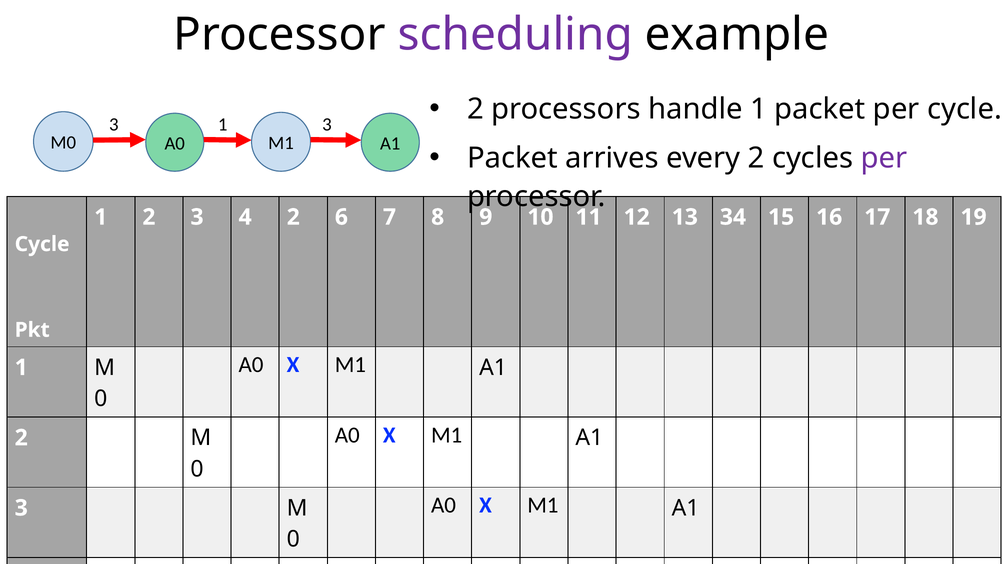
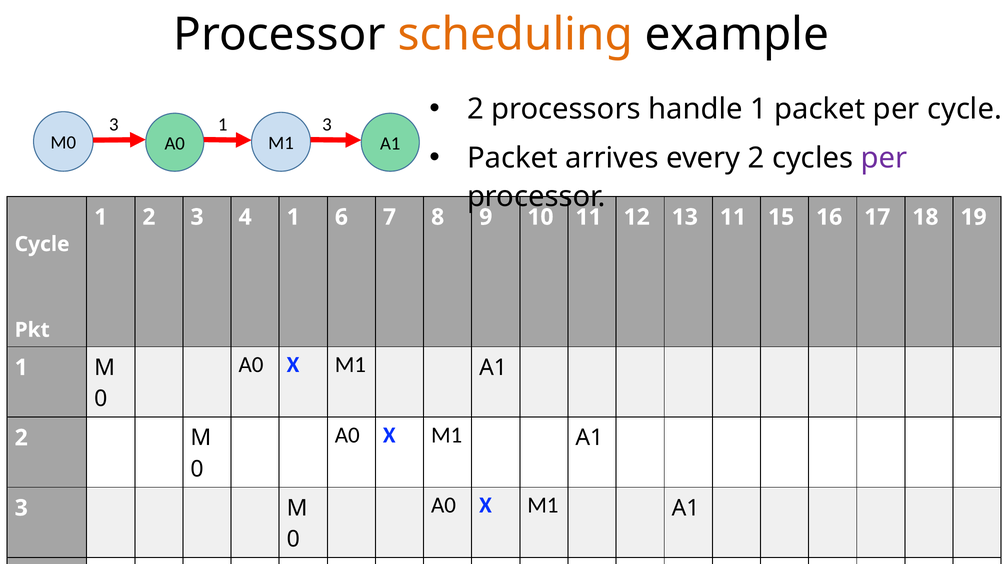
scheduling colour: purple -> orange
4 2: 2 -> 1
13 34: 34 -> 11
